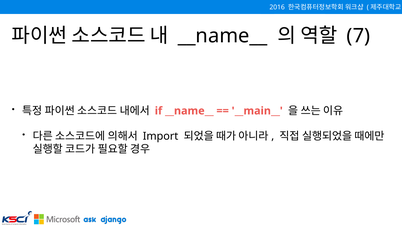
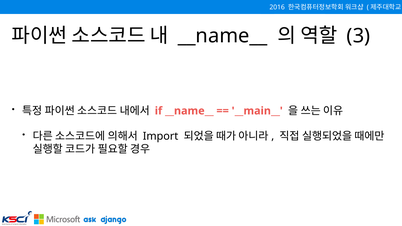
7: 7 -> 3
